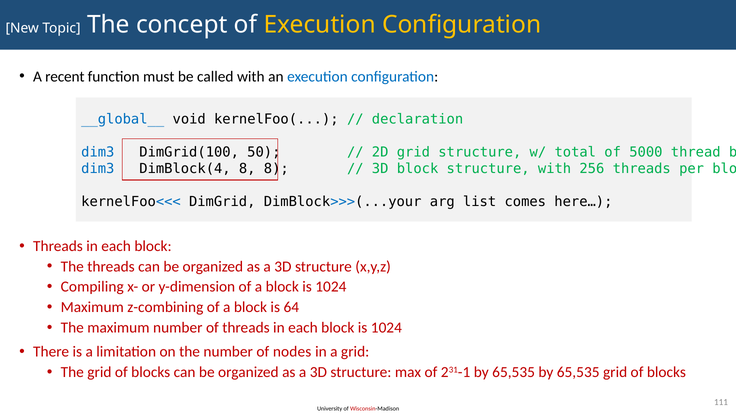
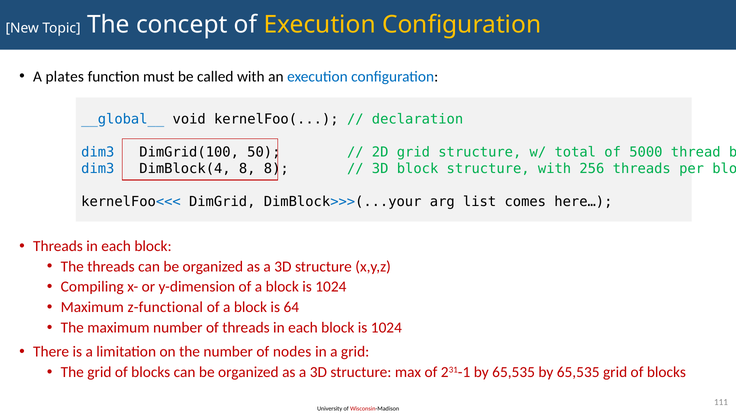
recent: recent -> plates
z-combining: z-combining -> z-functional
